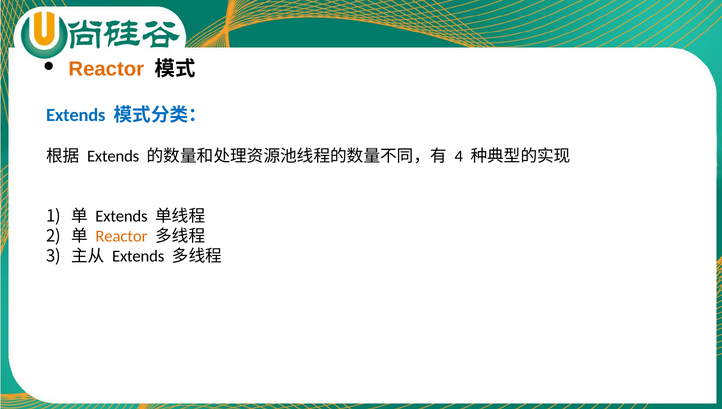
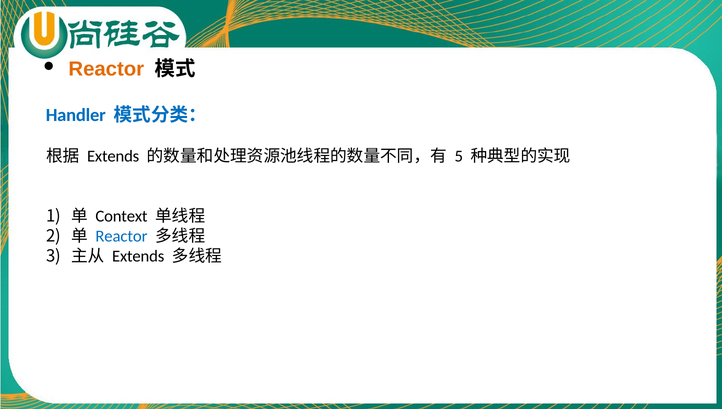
Extends at (76, 115): Extends -> Handler
4: 4 -> 5
Extends at (121, 216): Extends -> Context
Reactor at (121, 236) colour: orange -> blue
